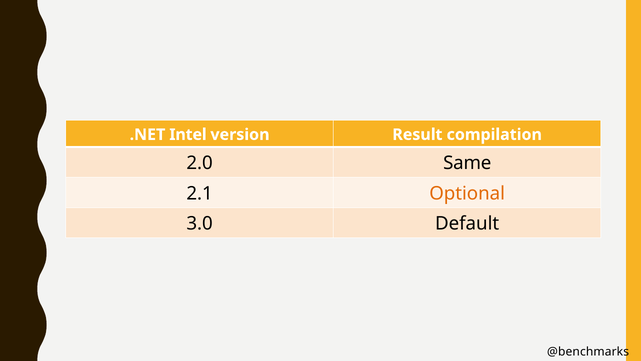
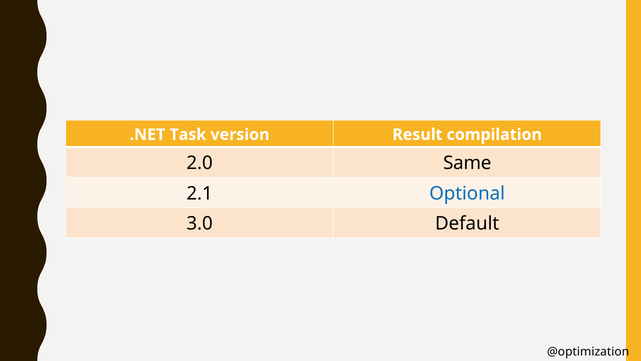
Intel: Intel -> Task
Optional colour: orange -> blue
@benchmarks: @benchmarks -> @optimization
